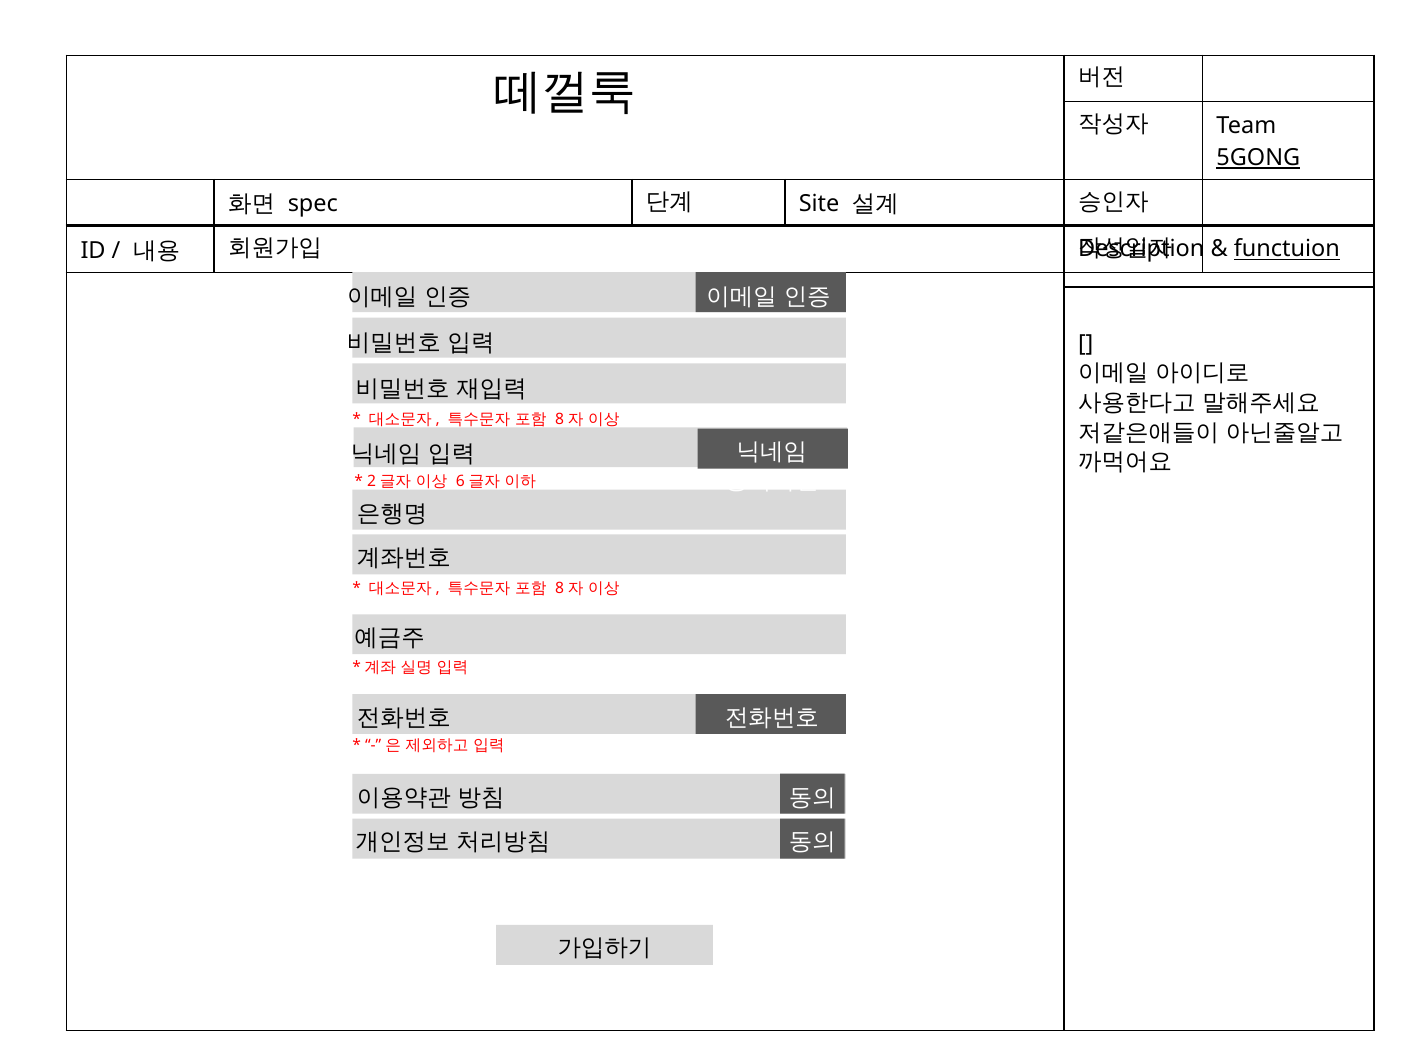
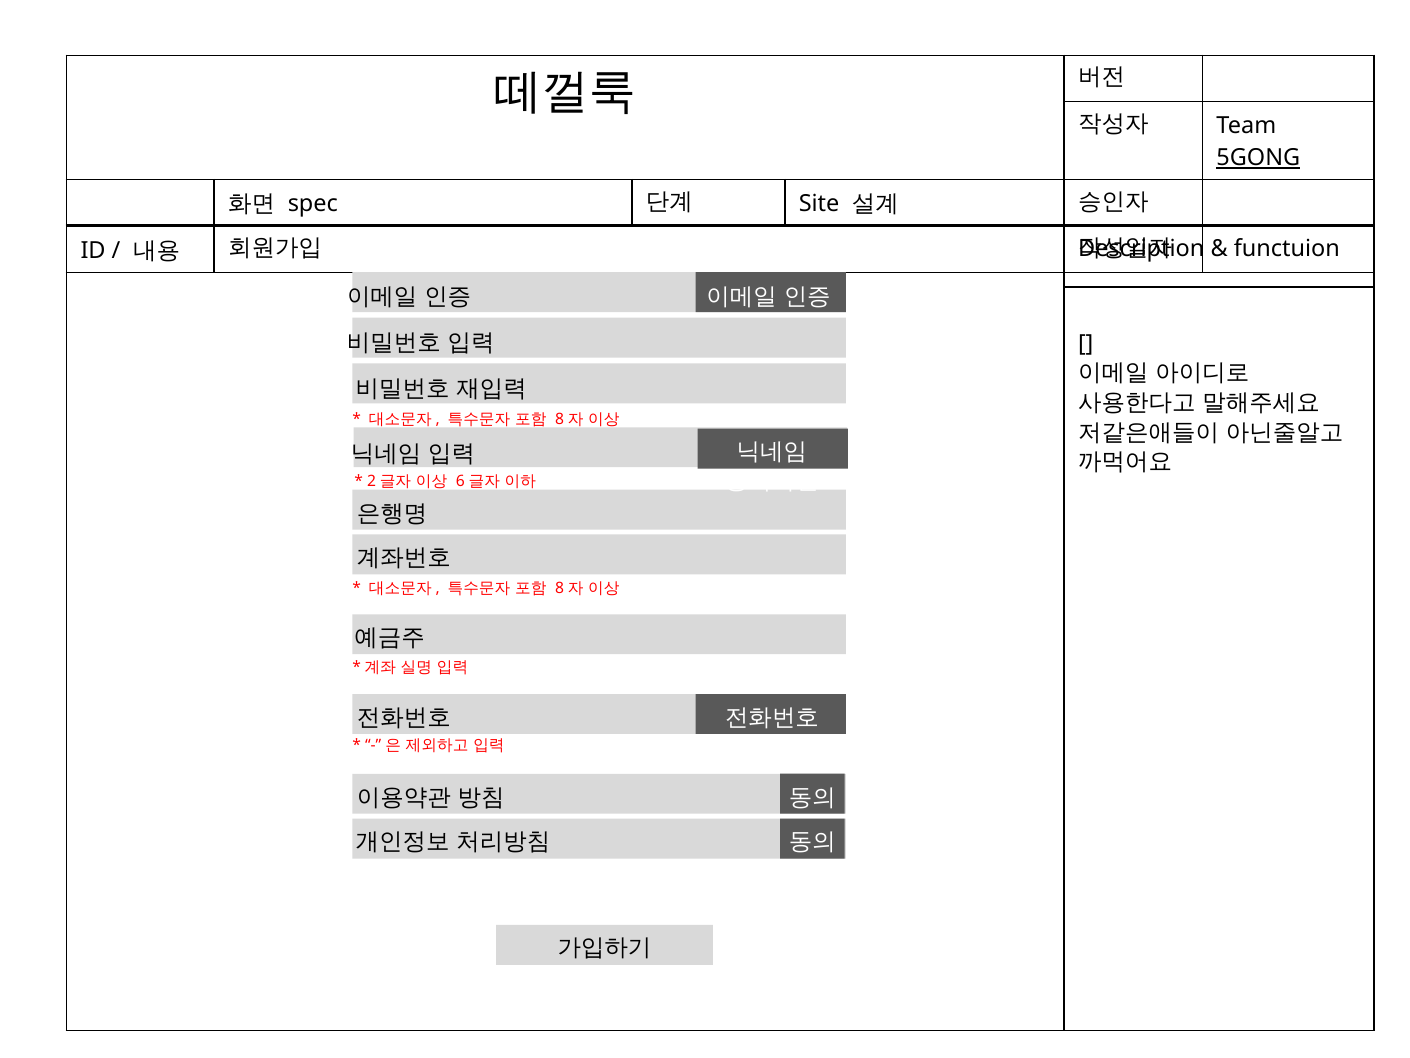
functuion underline: present -> none
